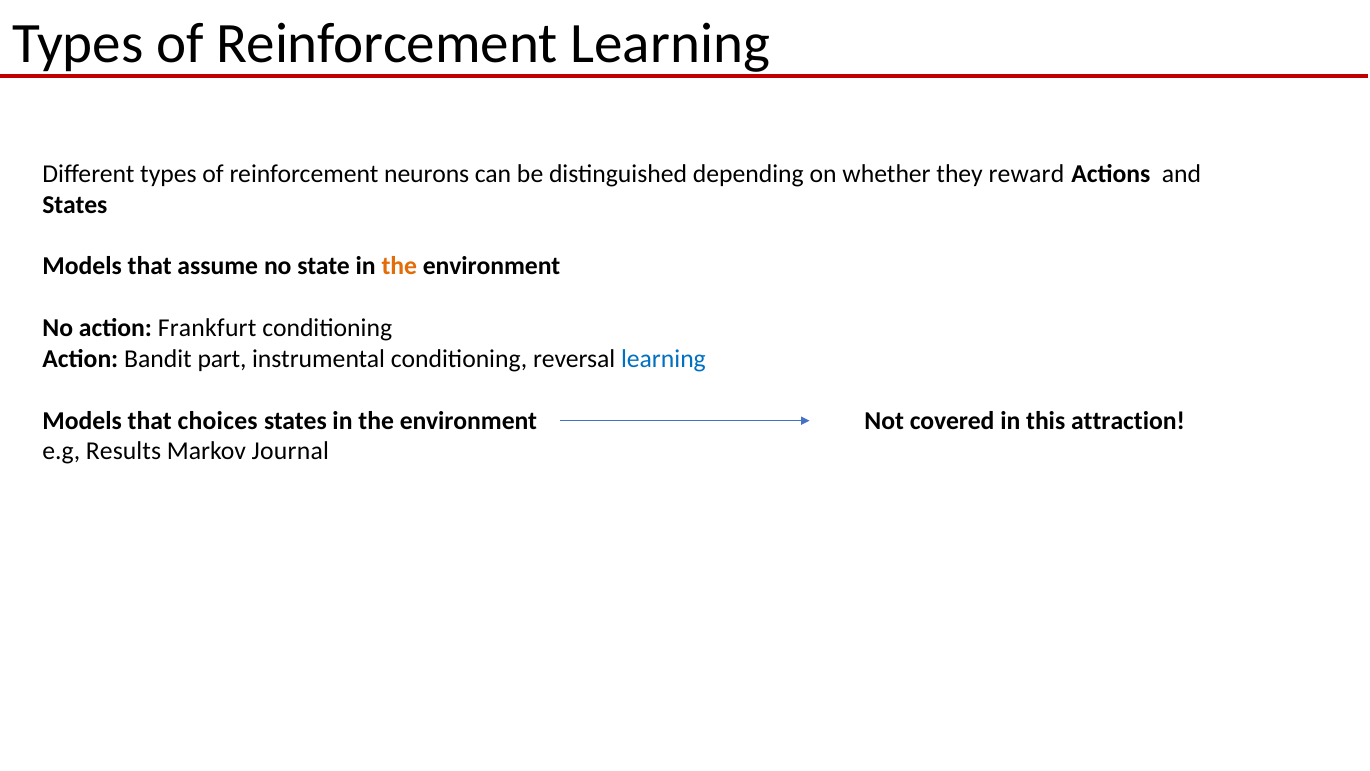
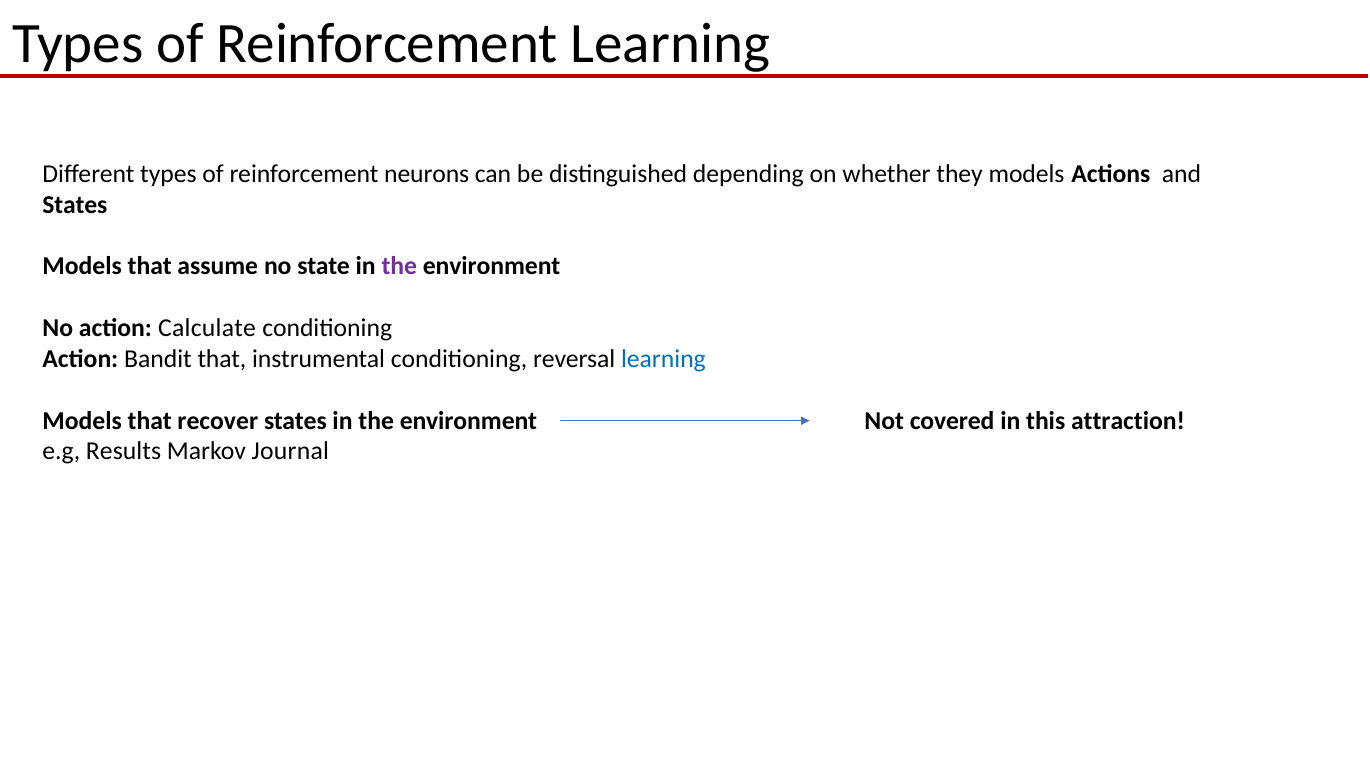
they reward: reward -> models
the at (399, 266) colour: orange -> purple
Frankfurt: Frankfurt -> Calculate
Bandit part: part -> that
choices: choices -> recover
